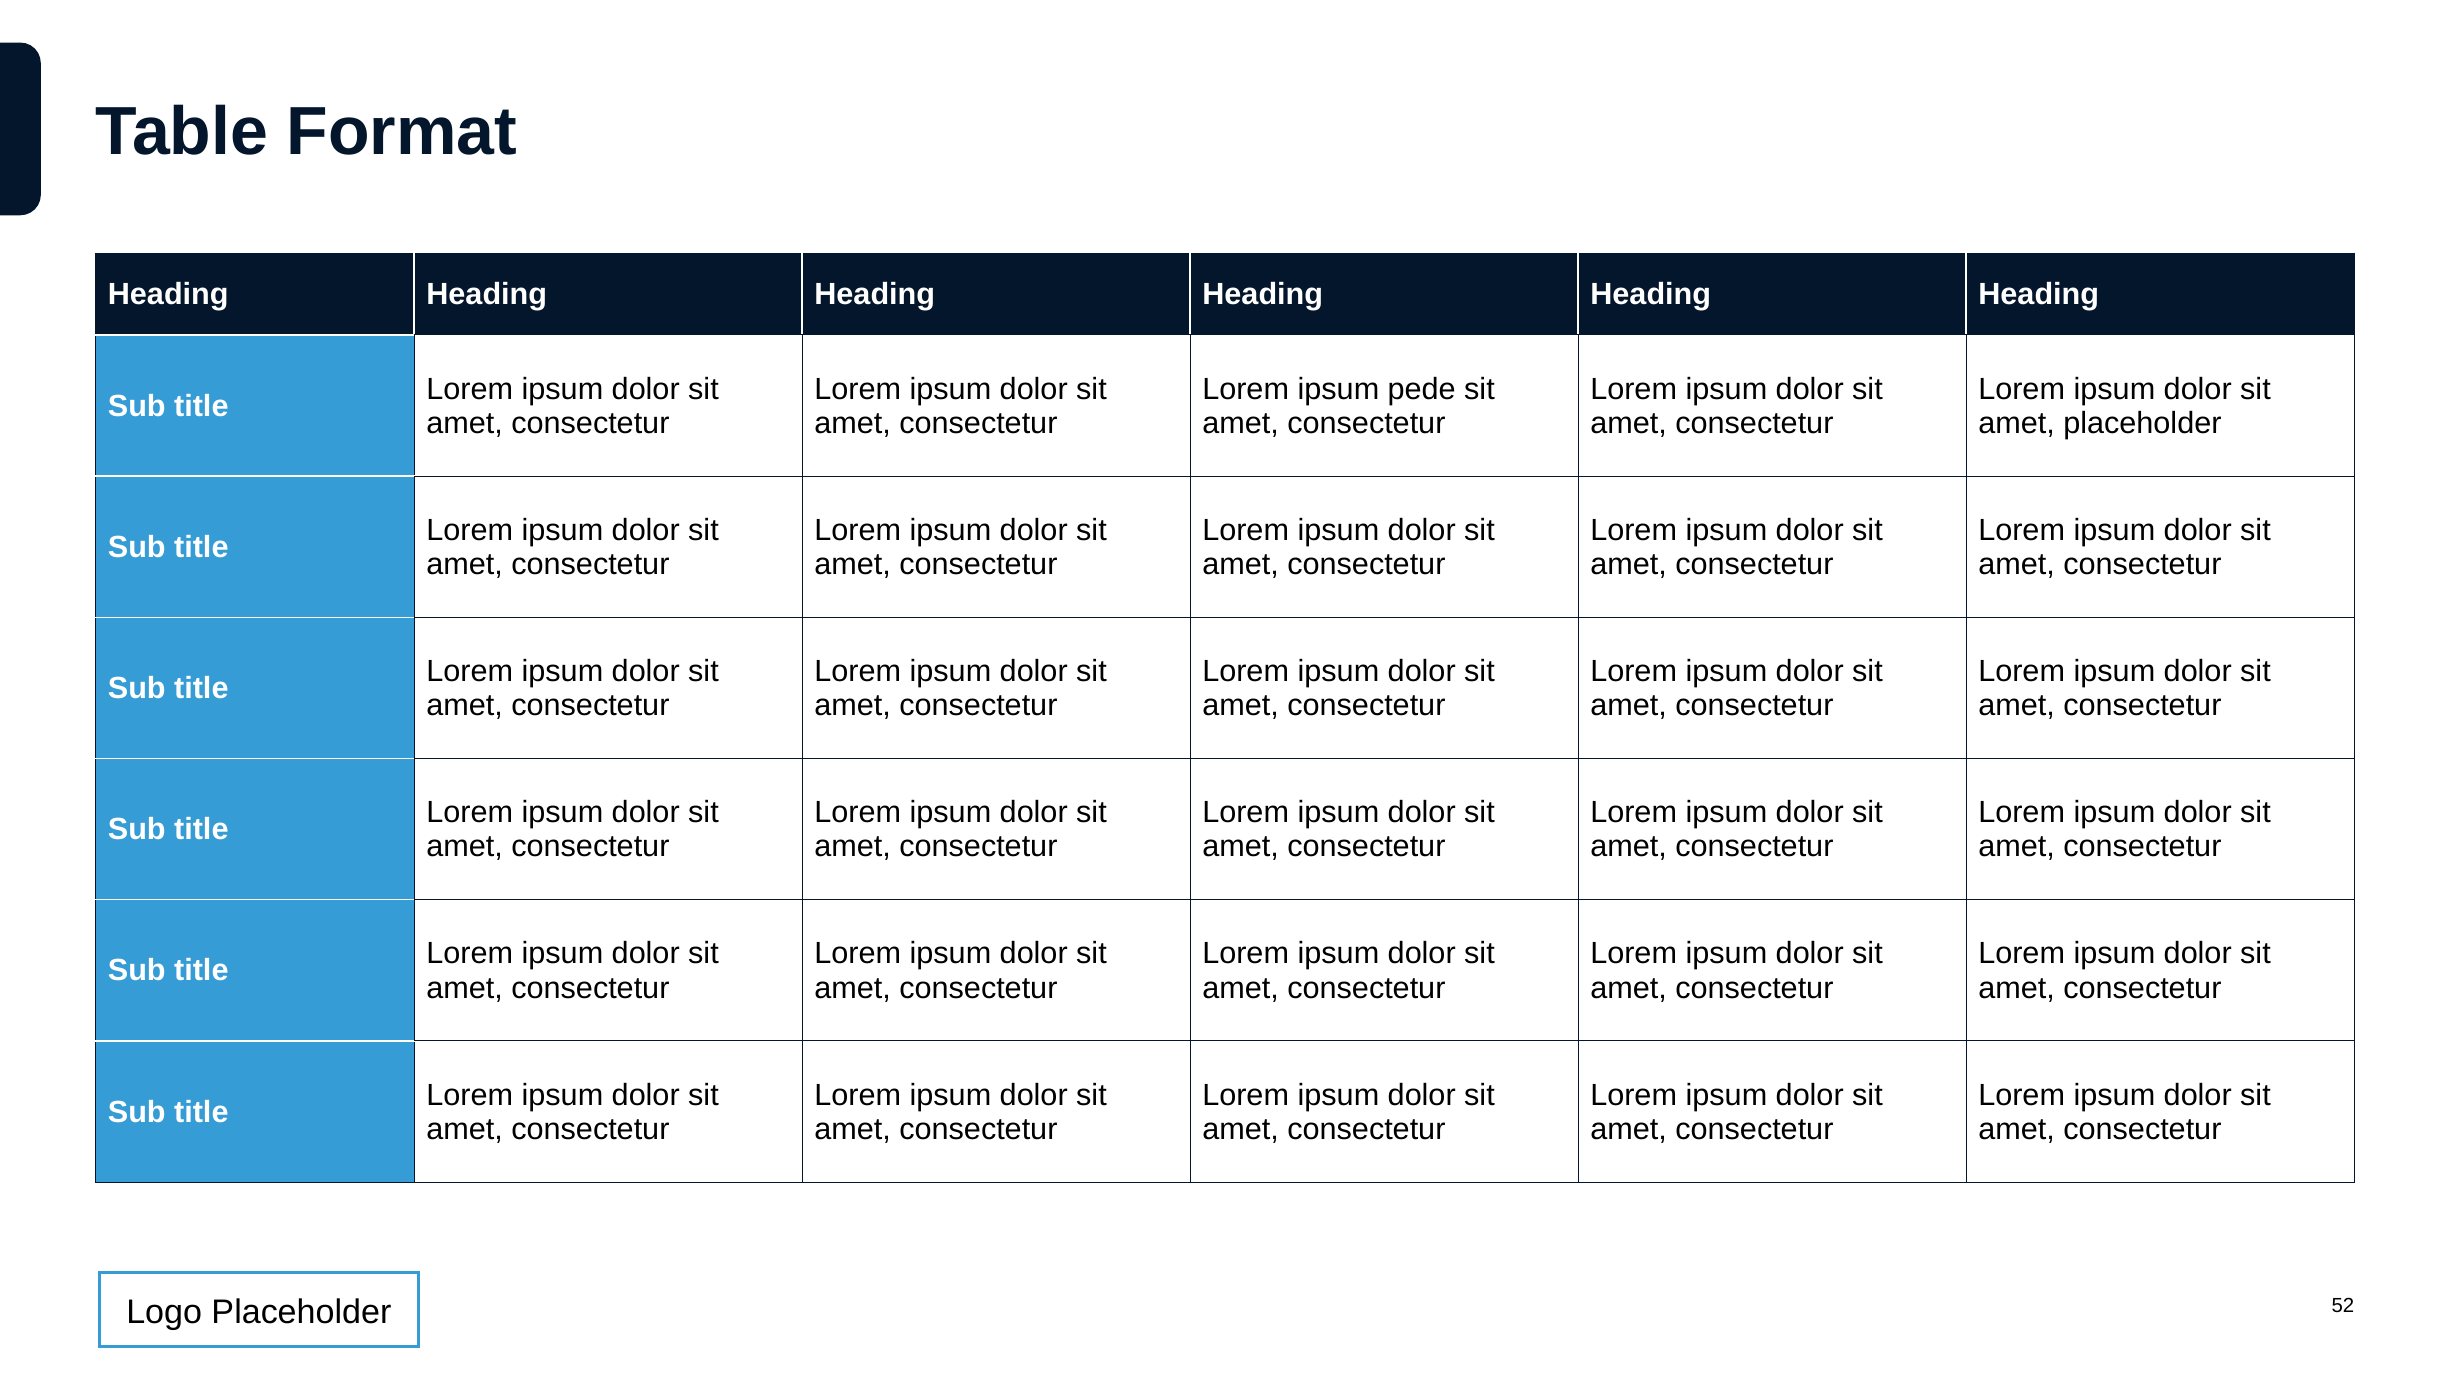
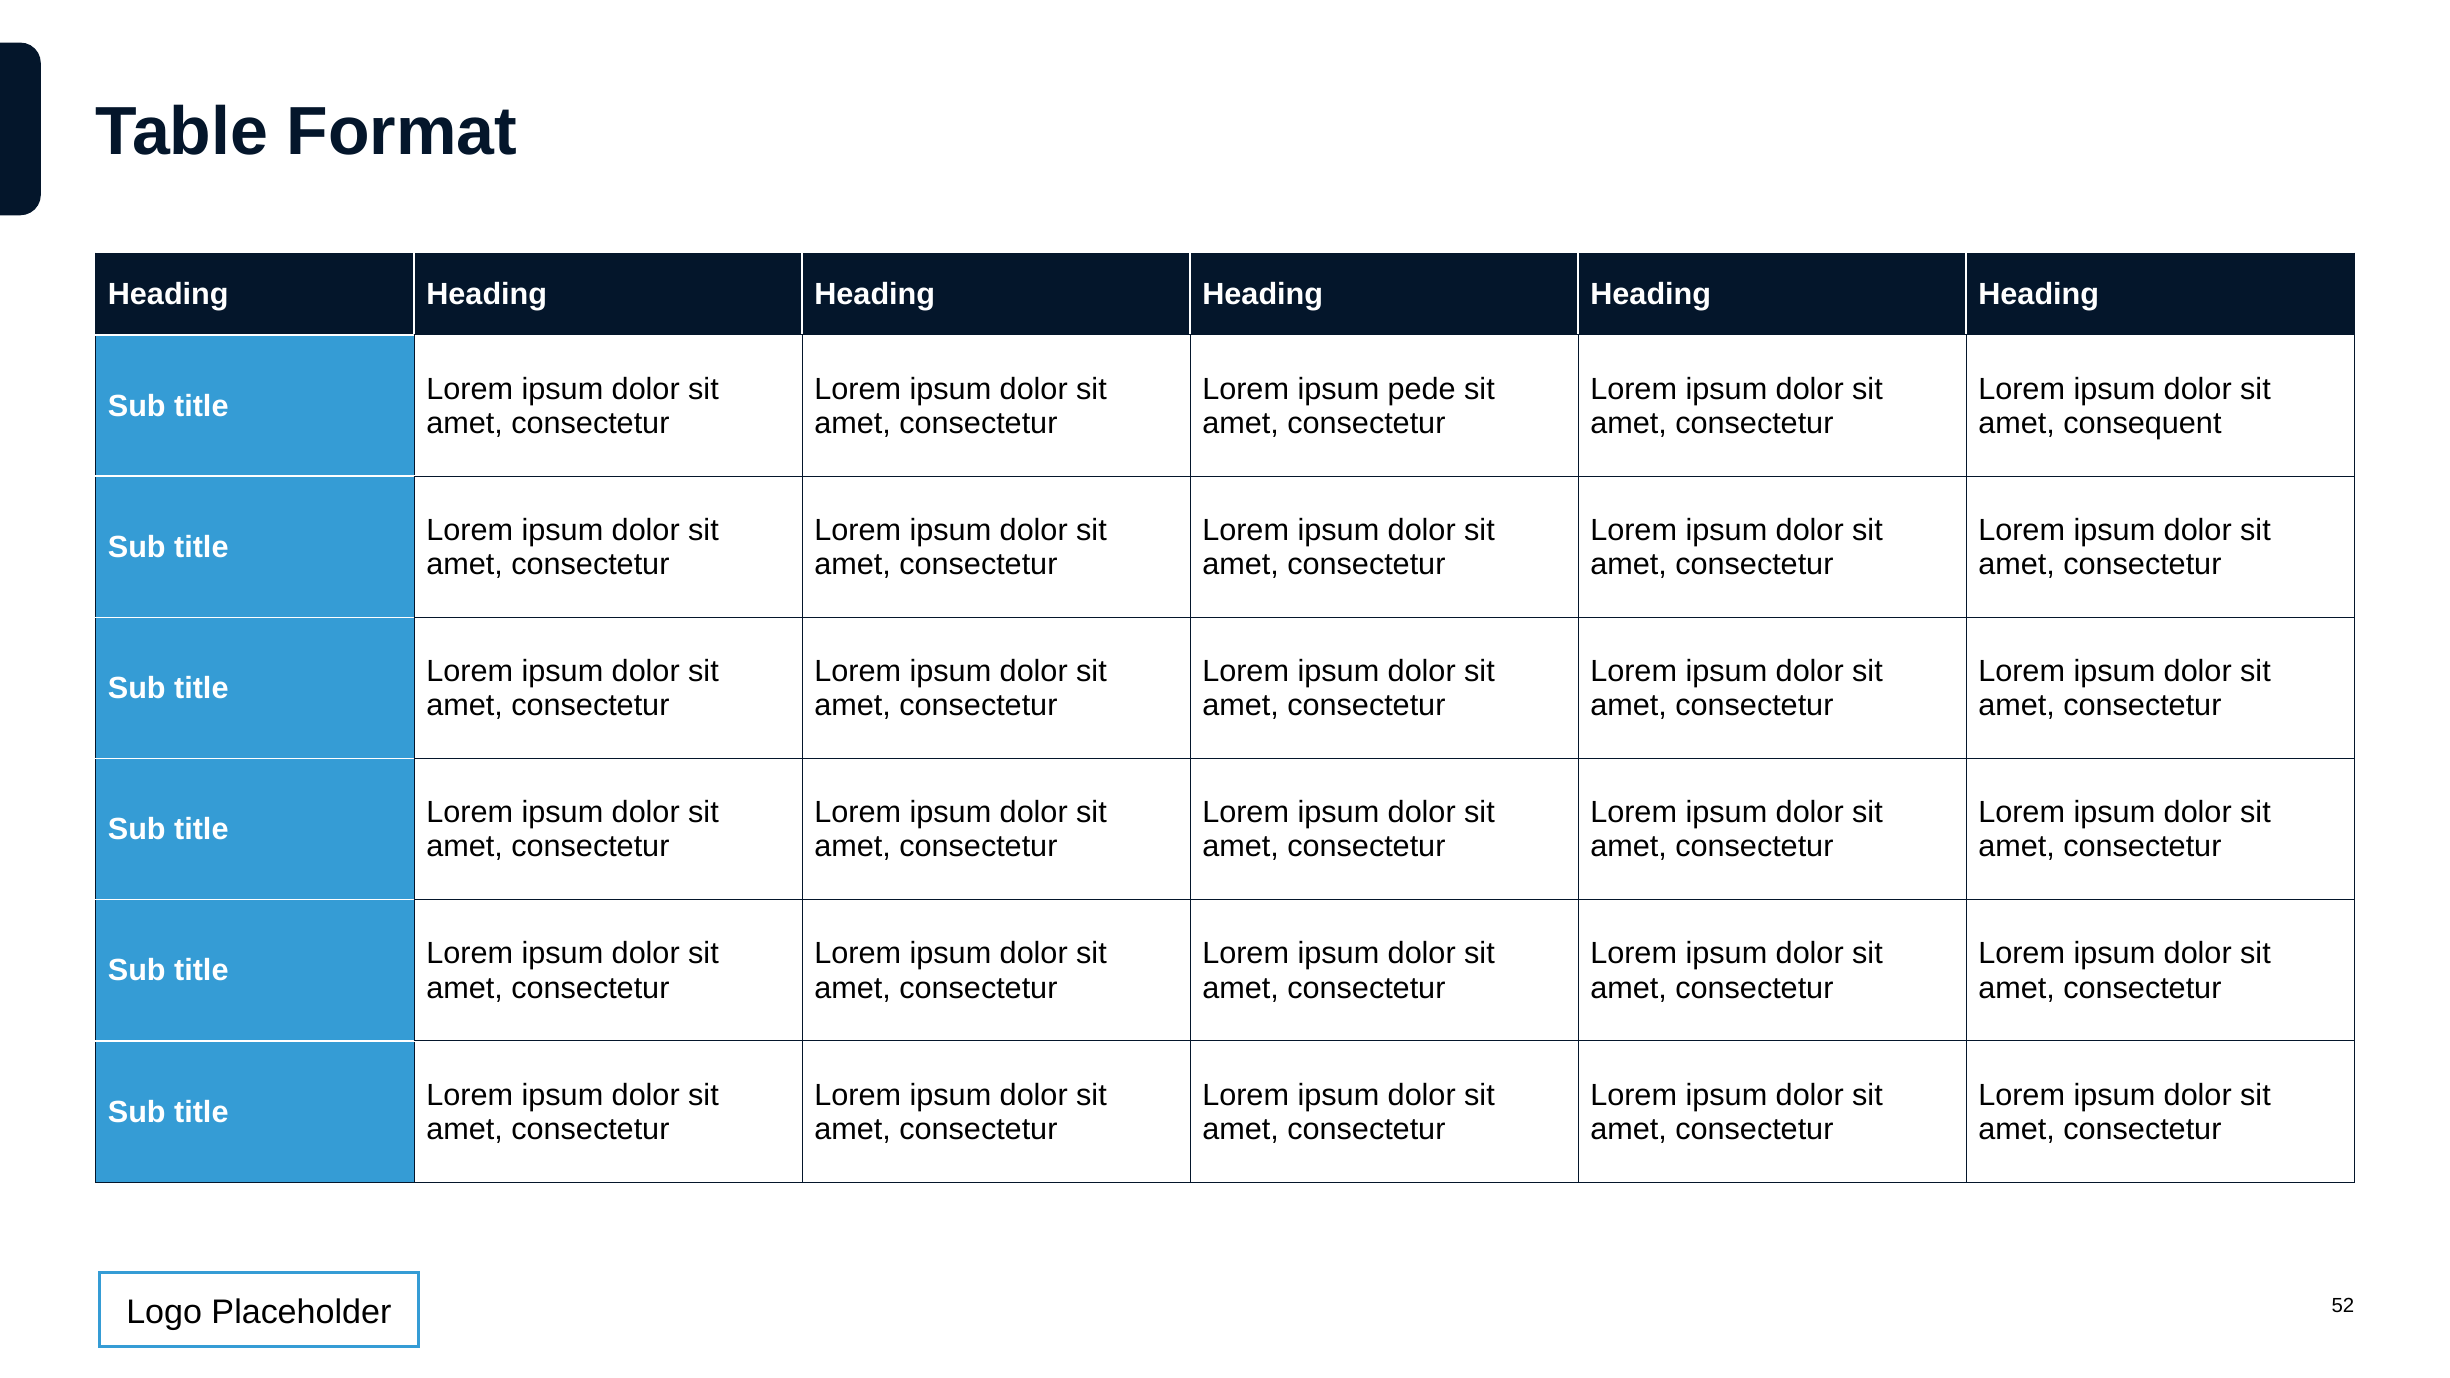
amet placeholder: placeholder -> consequent
